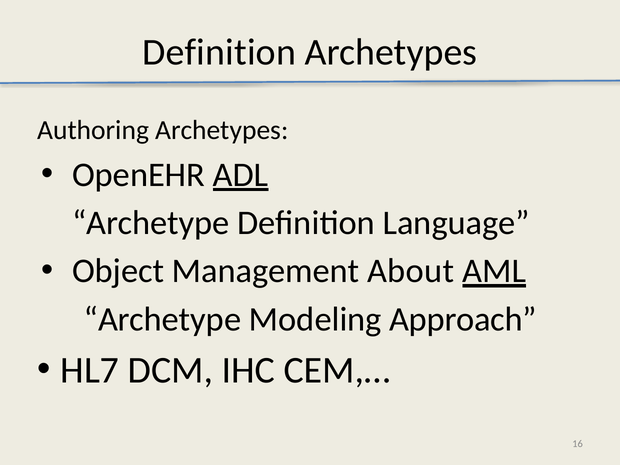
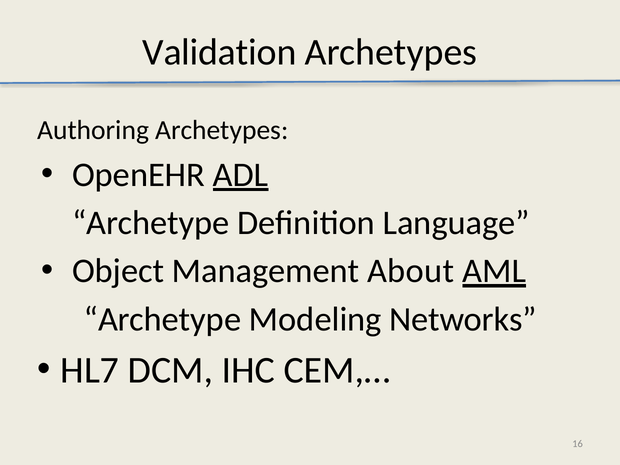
Definition at (219, 52): Definition -> Validation
Approach: Approach -> Networks
